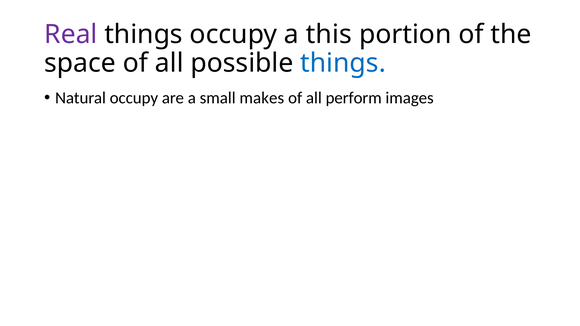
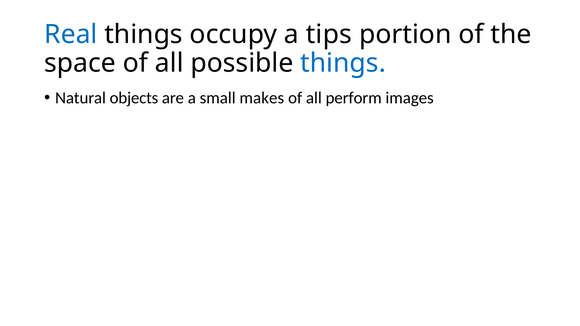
Real colour: purple -> blue
this: this -> tips
Natural occupy: occupy -> objects
